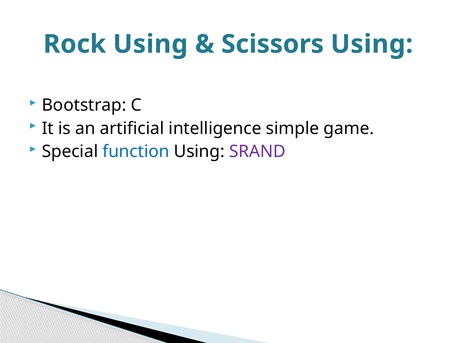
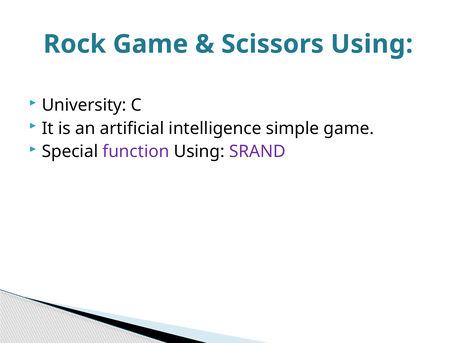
Rock Using: Using -> Game
Bootstrap: Bootstrap -> University
function colour: blue -> purple
